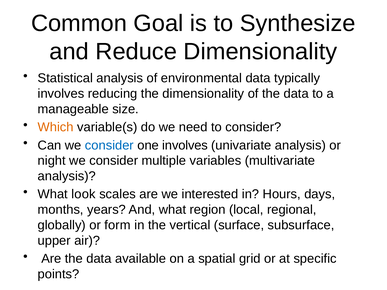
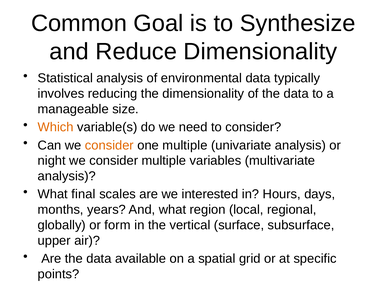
consider at (109, 145) colour: blue -> orange
one involves: involves -> multiple
look: look -> final
